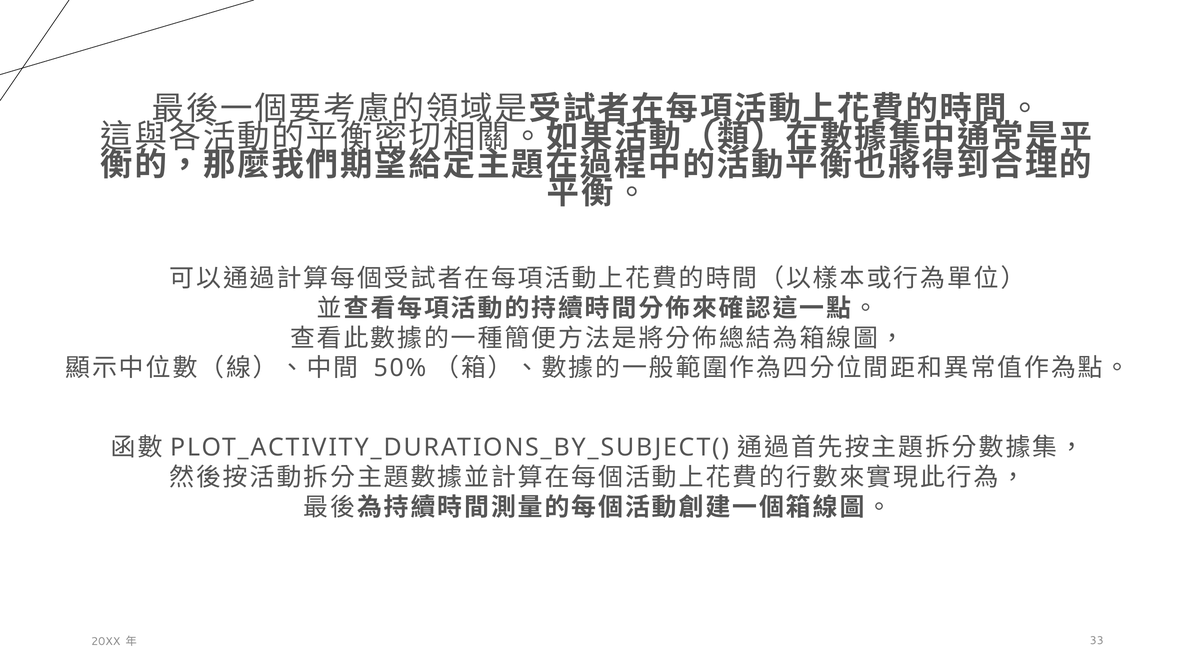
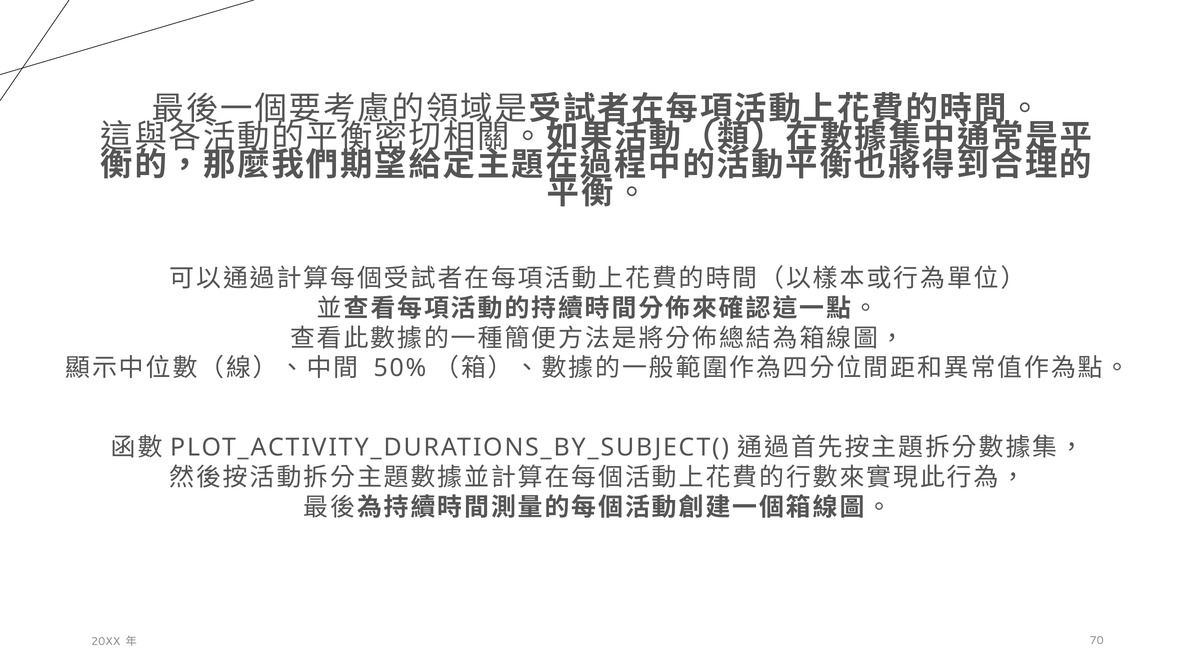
33: 33 -> 70
